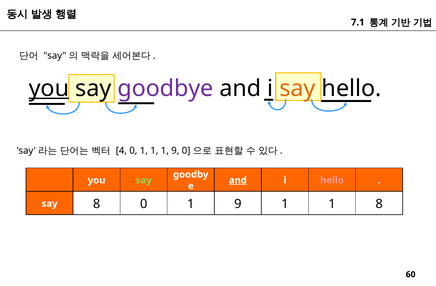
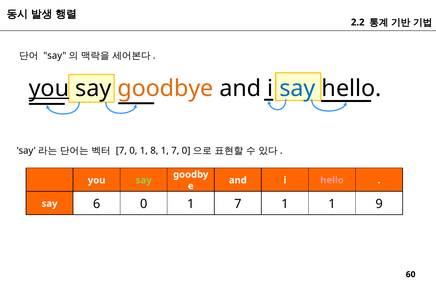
7.1: 7.1 -> 2.2
goodbye colour: purple -> orange
say at (297, 88) colour: orange -> blue
4 at (121, 151): 4 -> 7
0 1 1: 1 -> 8
9 at (175, 151): 9 -> 7
and at (238, 180) underline: present -> none
say 8: 8 -> 6
0 1 9: 9 -> 7
1 8: 8 -> 9
